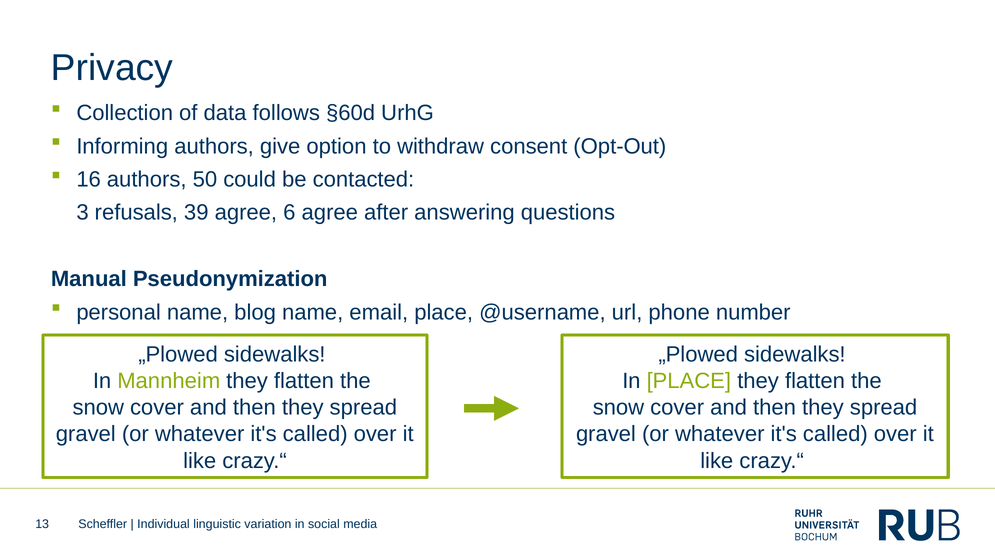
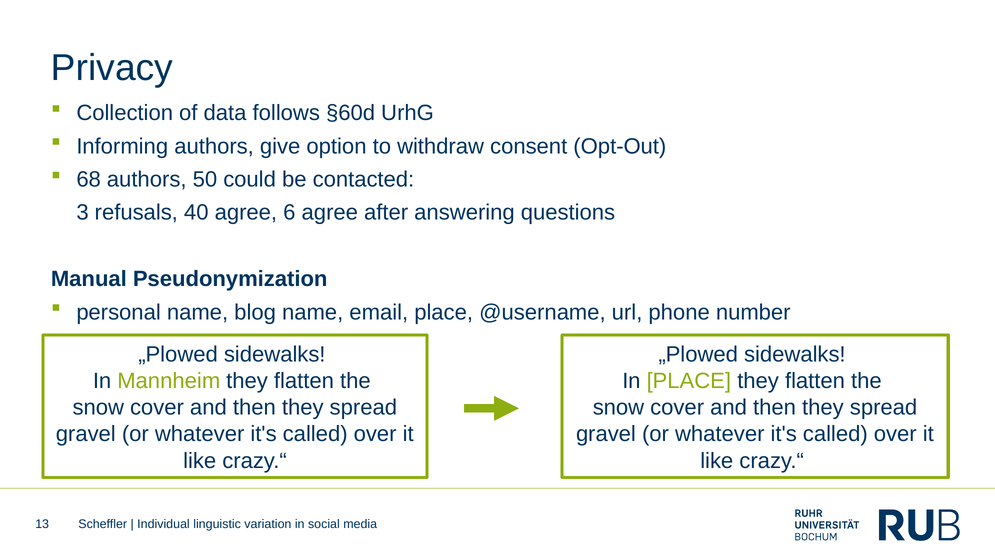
16: 16 -> 68
39: 39 -> 40
